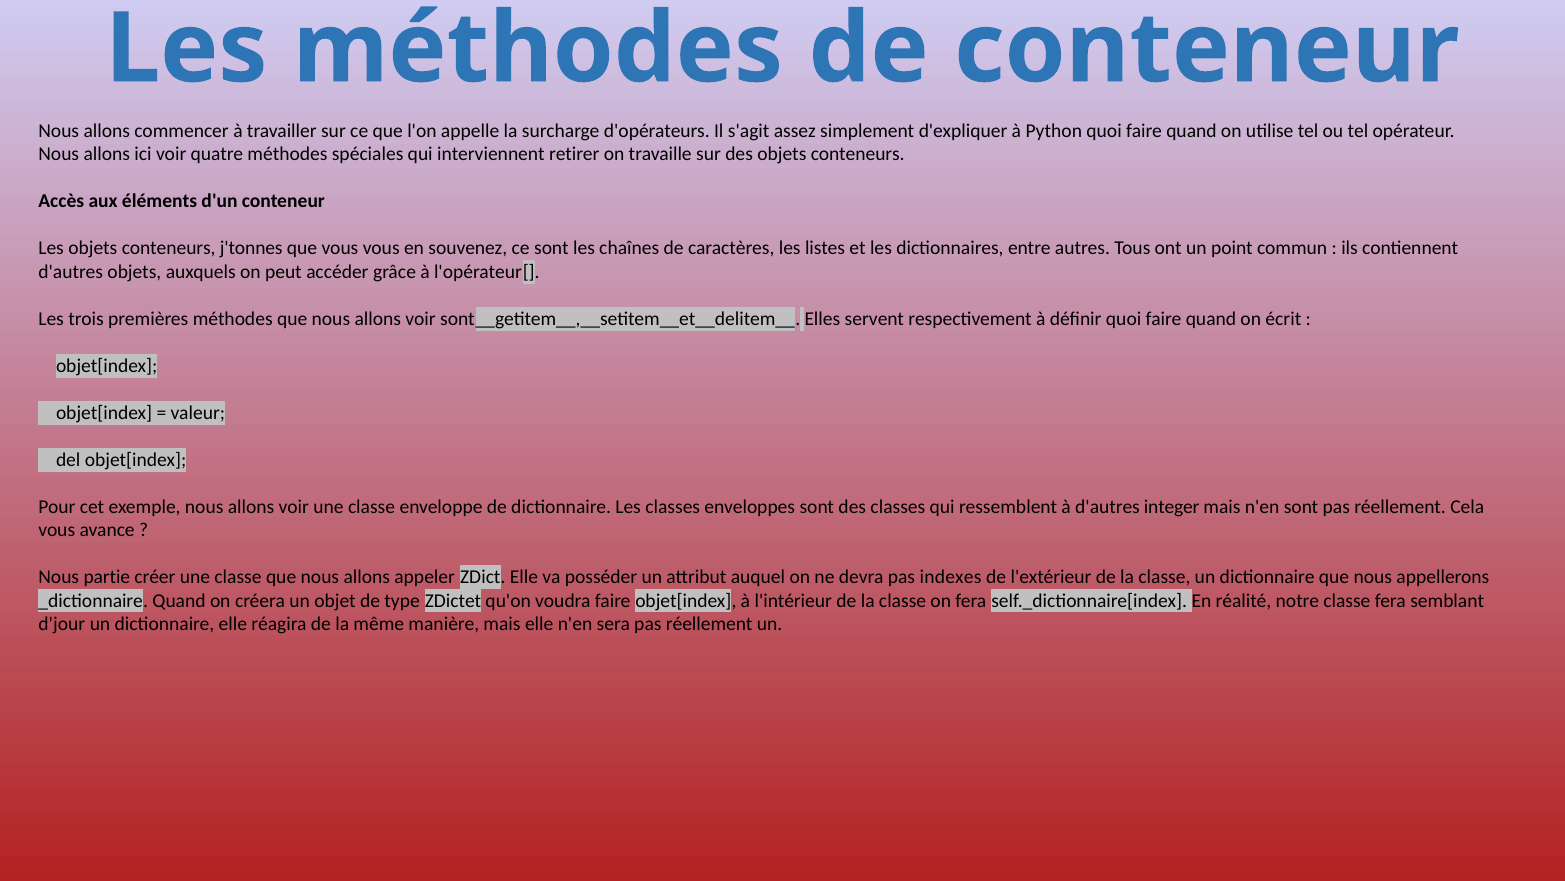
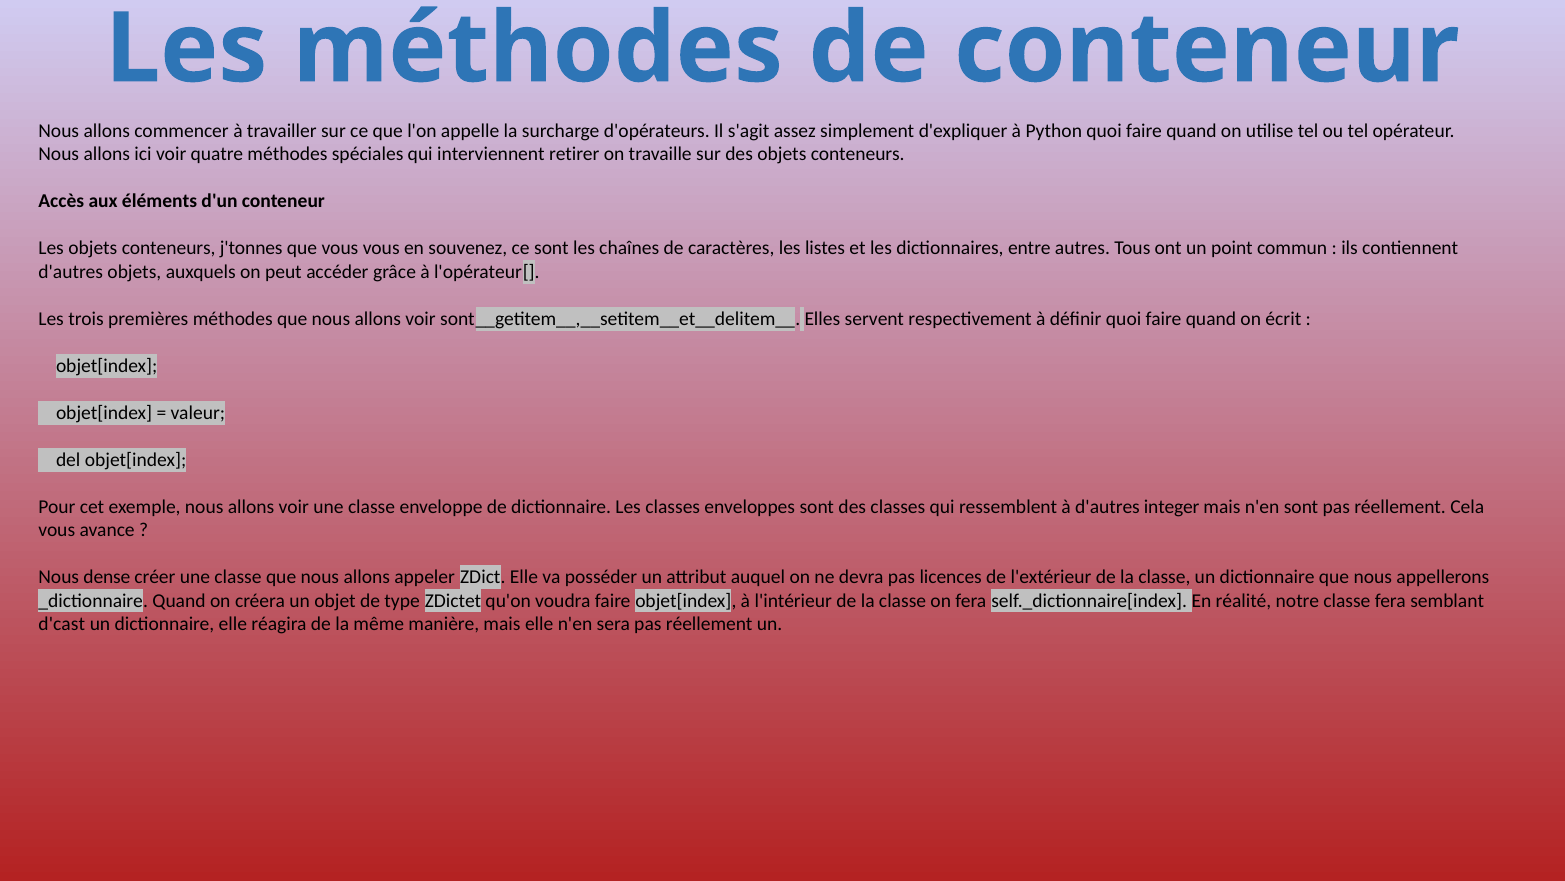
partie: partie -> dense
indexes: indexes -> licences
d'jour: d'jour -> d'cast
